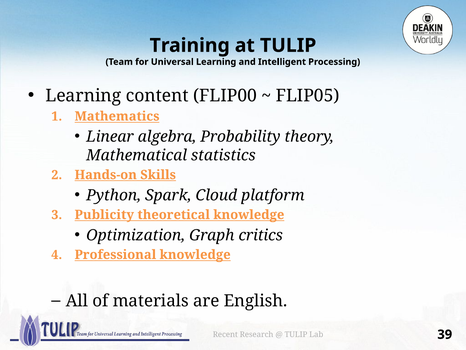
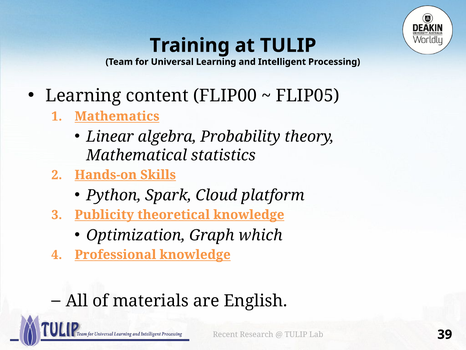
critics: critics -> which
